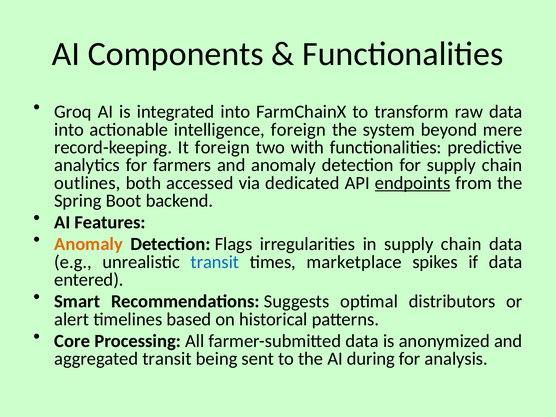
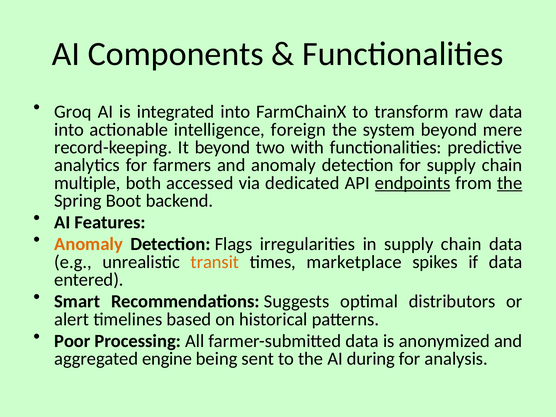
It foreign: foreign -> beyond
outlines: outlines -> multiple
the at (510, 183) underline: none -> present
transit at (215, 262) colour: blue -> orange
Core: Core -> Poor
aggregated transit: transit -> engine
